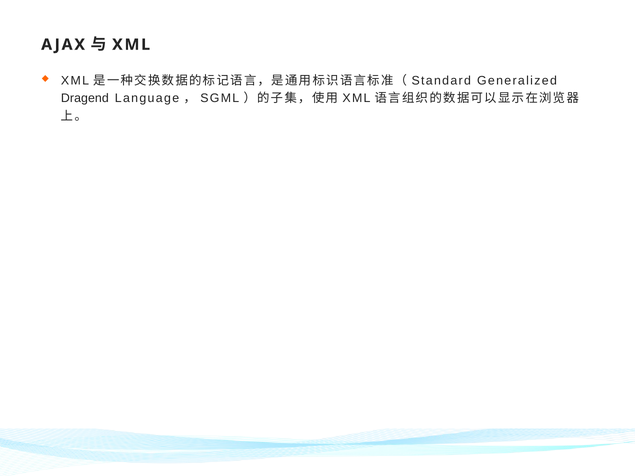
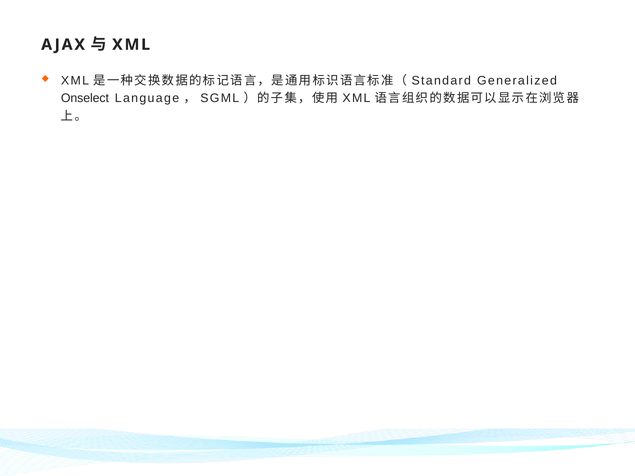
Dragend: Dragend -> Onselect
